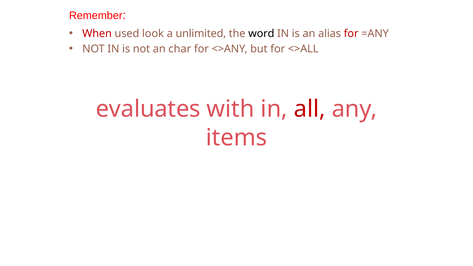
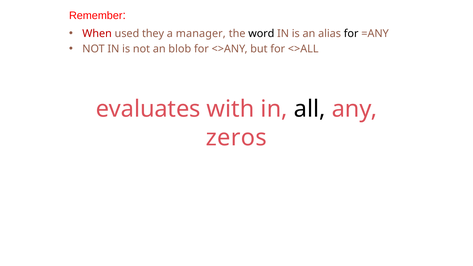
look: look -> they
unlimited: unlimited -> manager
for at (351, 34) colour: red -> black
char: char -> blob
all colour: red -> black
items: items -> zeros
